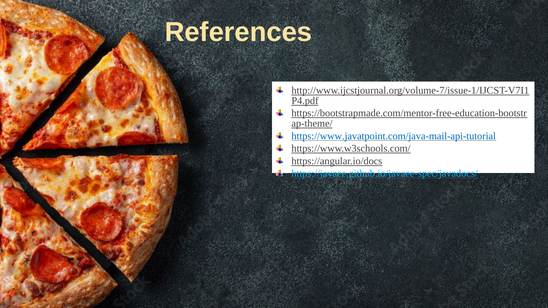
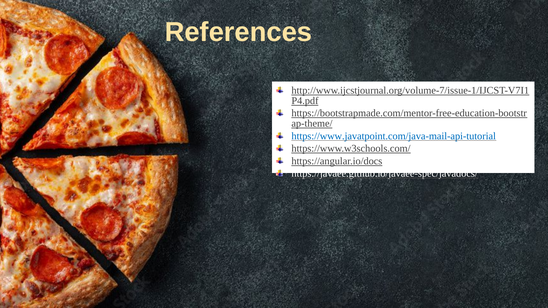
https://javaee.github.io/javaee-spec/javadocs/ colour: light blue -> white
